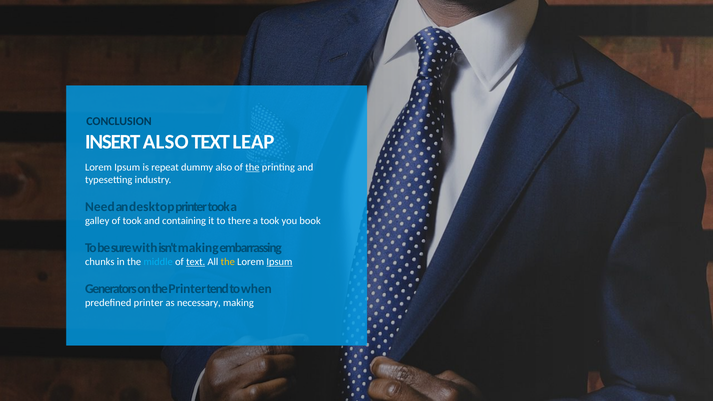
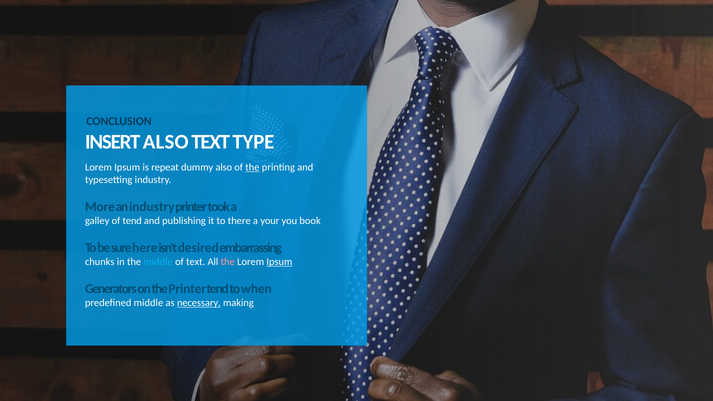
LEAP: LEAP -> TYPE
Need: Need -> More
an desktop: desktop -> industry
of took: took -> tend
containing: containing -> publishing
a took: took -> your
with: with -> here
isn't making: making -> desired
text at (196, 262) underline: present -> none
the at (228, 262) colour: yellow -> pink
predefined printer: printer -> middle
necessary underline: none -> present
